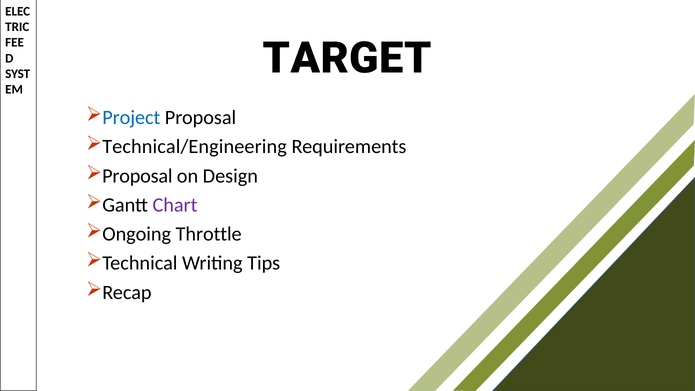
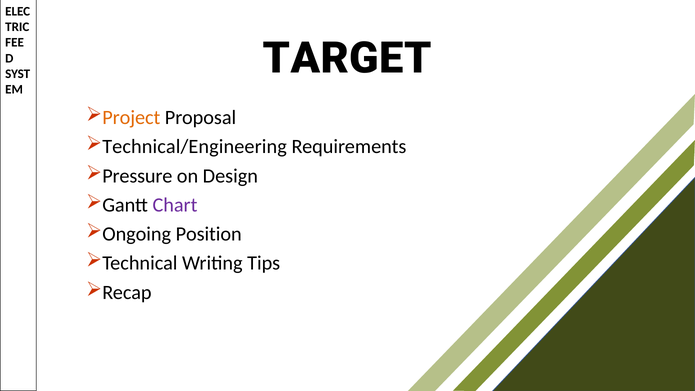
Project colour: blue -> orange
Proposal at (137, 176): Proposal -> Pressure
Throttle: Throttle -> Position
